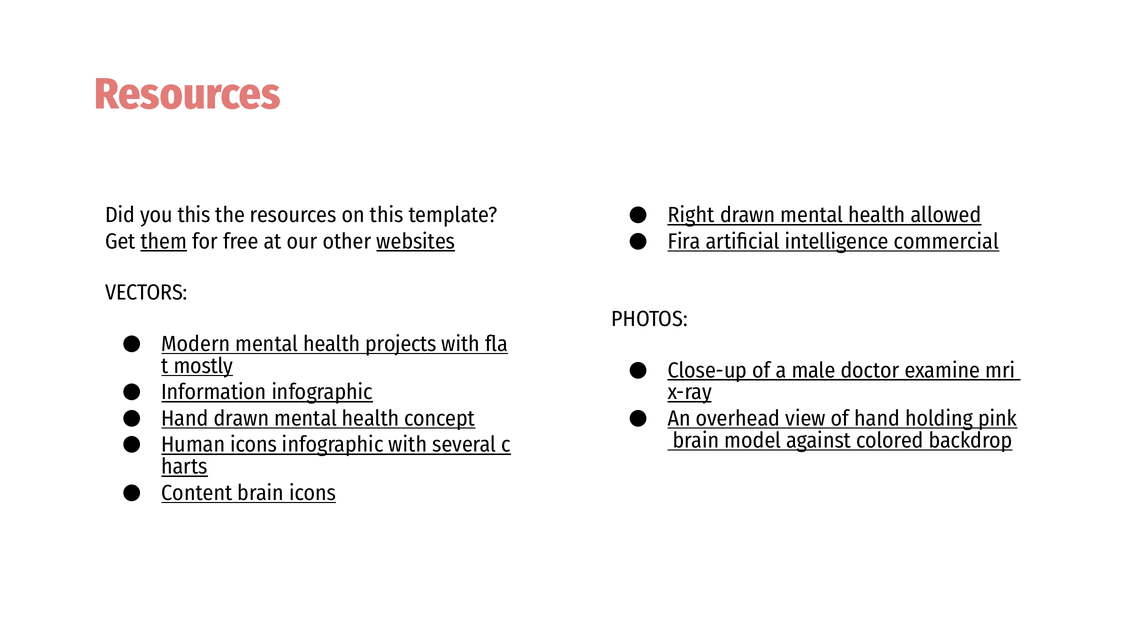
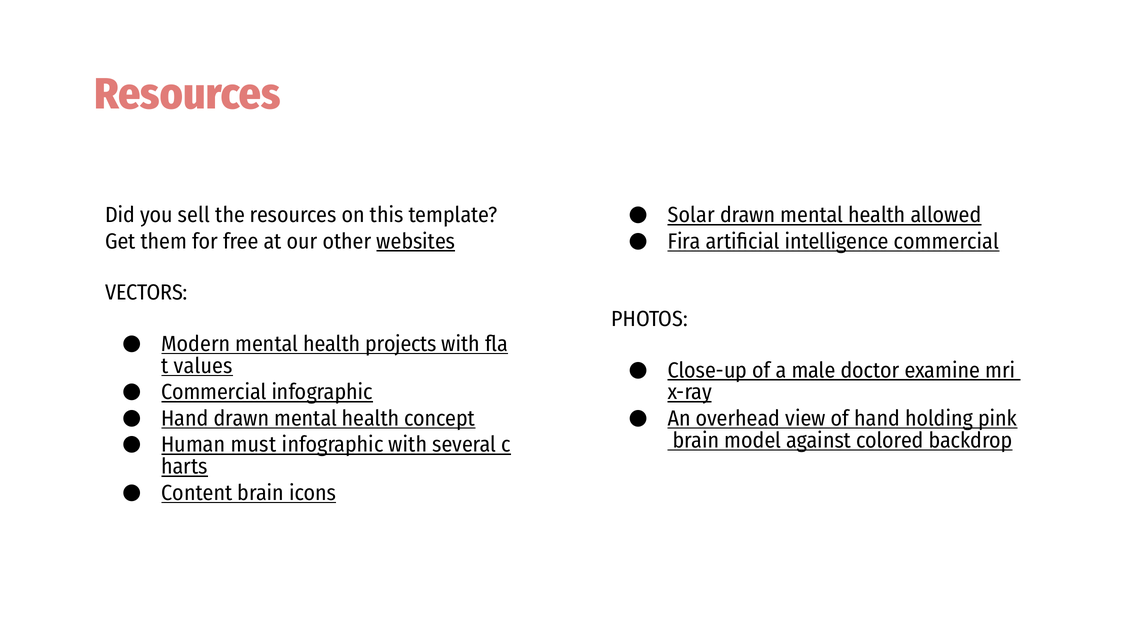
Right: Right -> Solar
you this: this -> sell
them underline: present -> none
mostly: mostly -> values
Information at (214, 392): Information -> Commercial
Human icons: icons -> must
